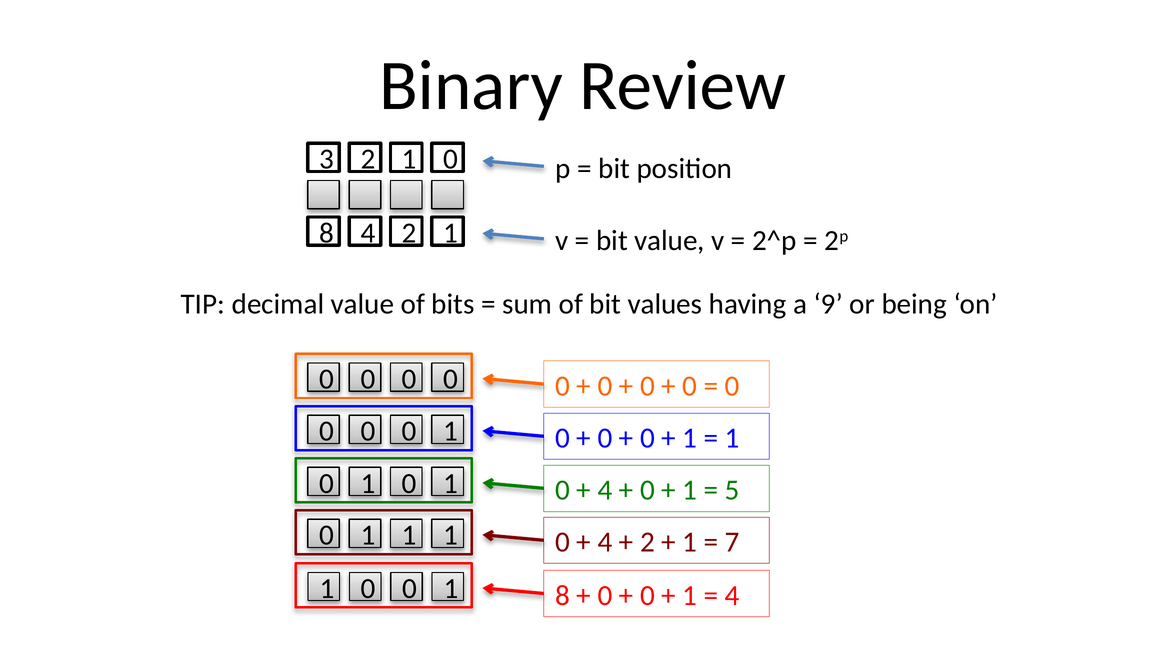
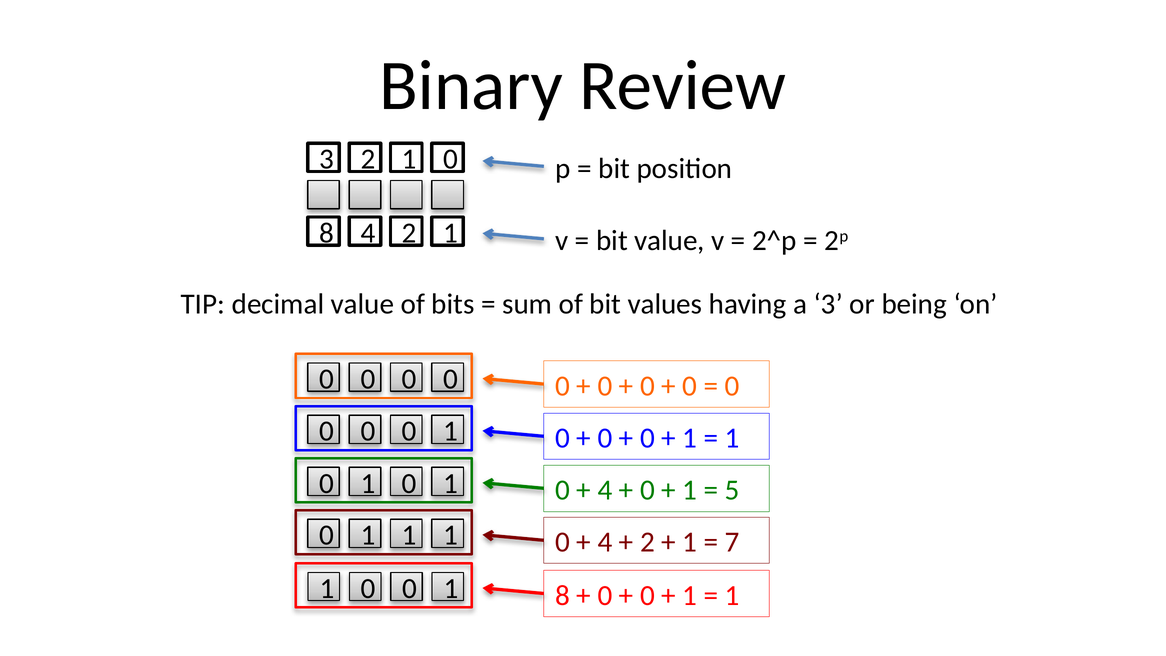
a 9: 9 -> 3
4 at (732, 595): 4 -> 1
